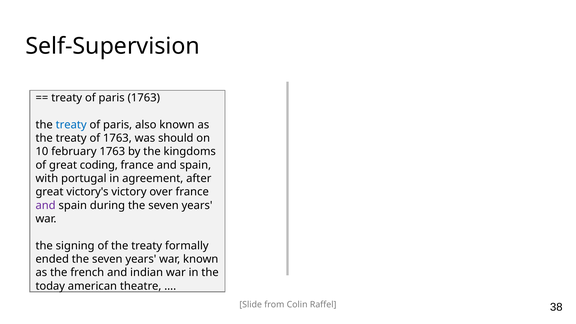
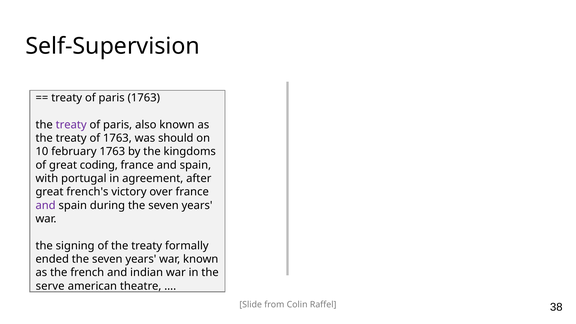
treaty at (71, 125) colour: blue -> purple
victory's: victory's -> french's
today: today -> serve
